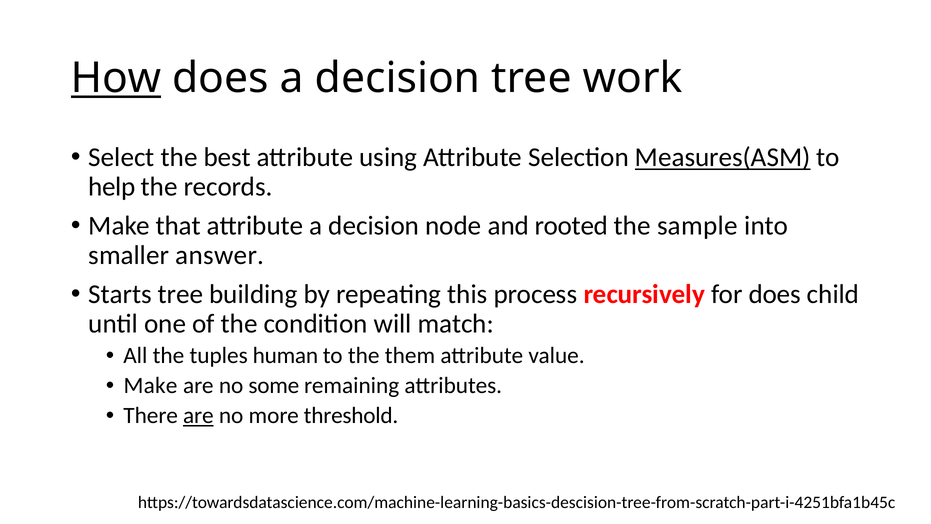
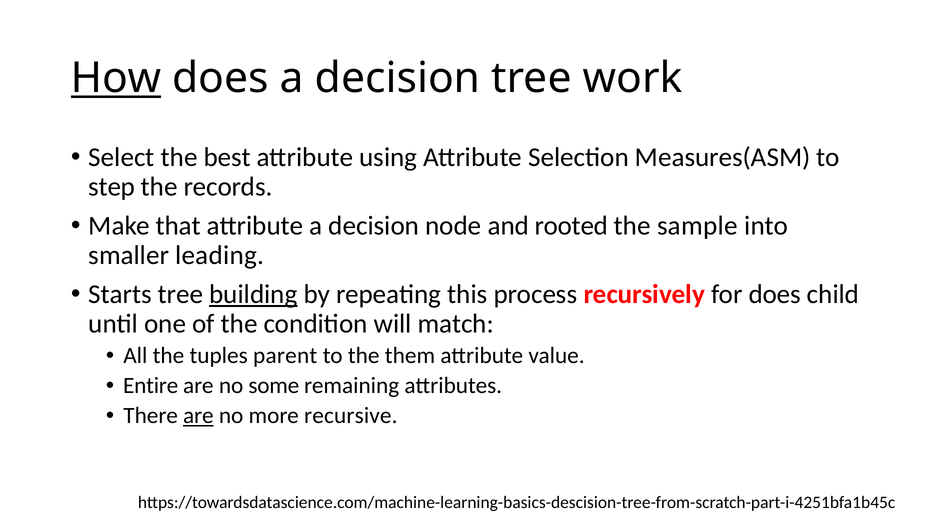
Measures(ASM underline: present -> none
help: help -> step
answer: answer -> leading
building underline: none -> present
human: human -> parent
Make at (150, 386): Make -> Entire
threshold: threshold -> recursive
